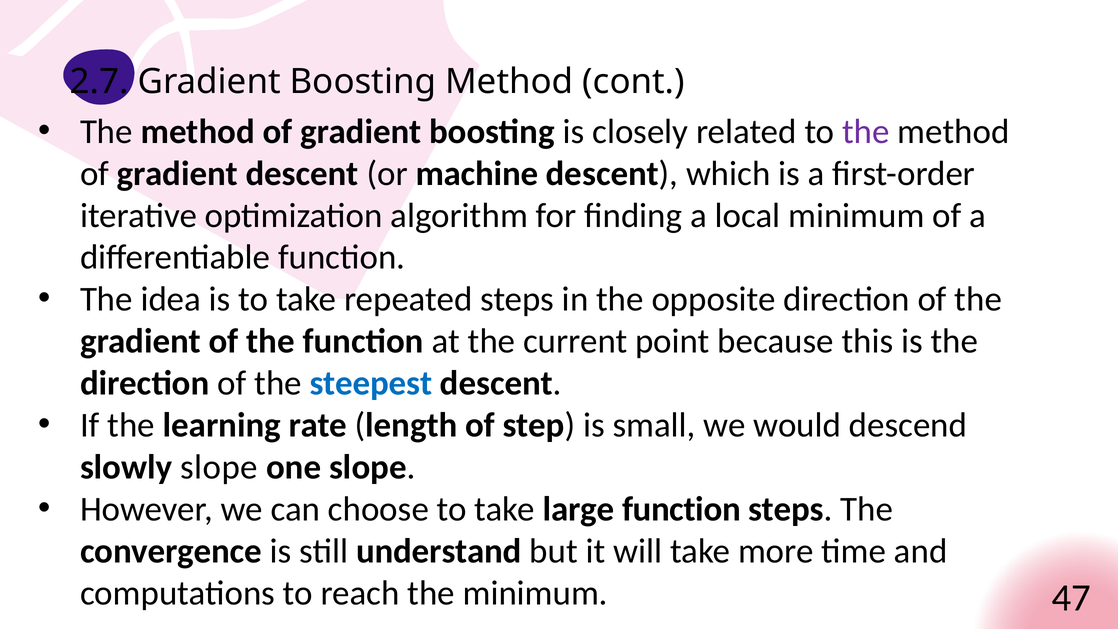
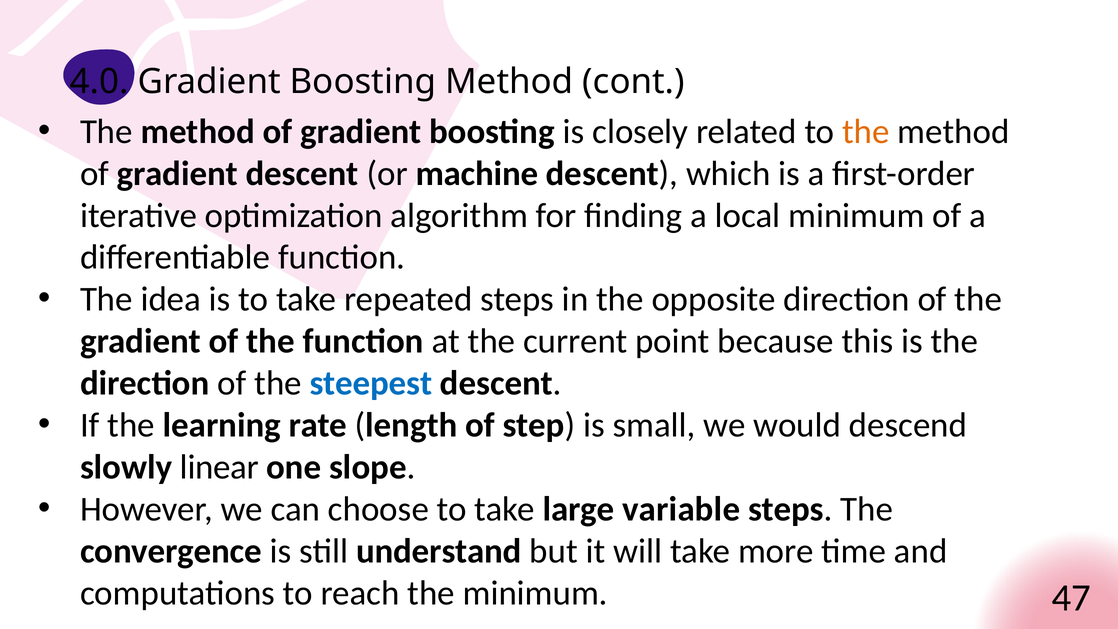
2.7: 2.7 -> 4.0
the at (866, 132) colour: purple -> orange
slowly slope: slope -> linear
large function: function -> variable
